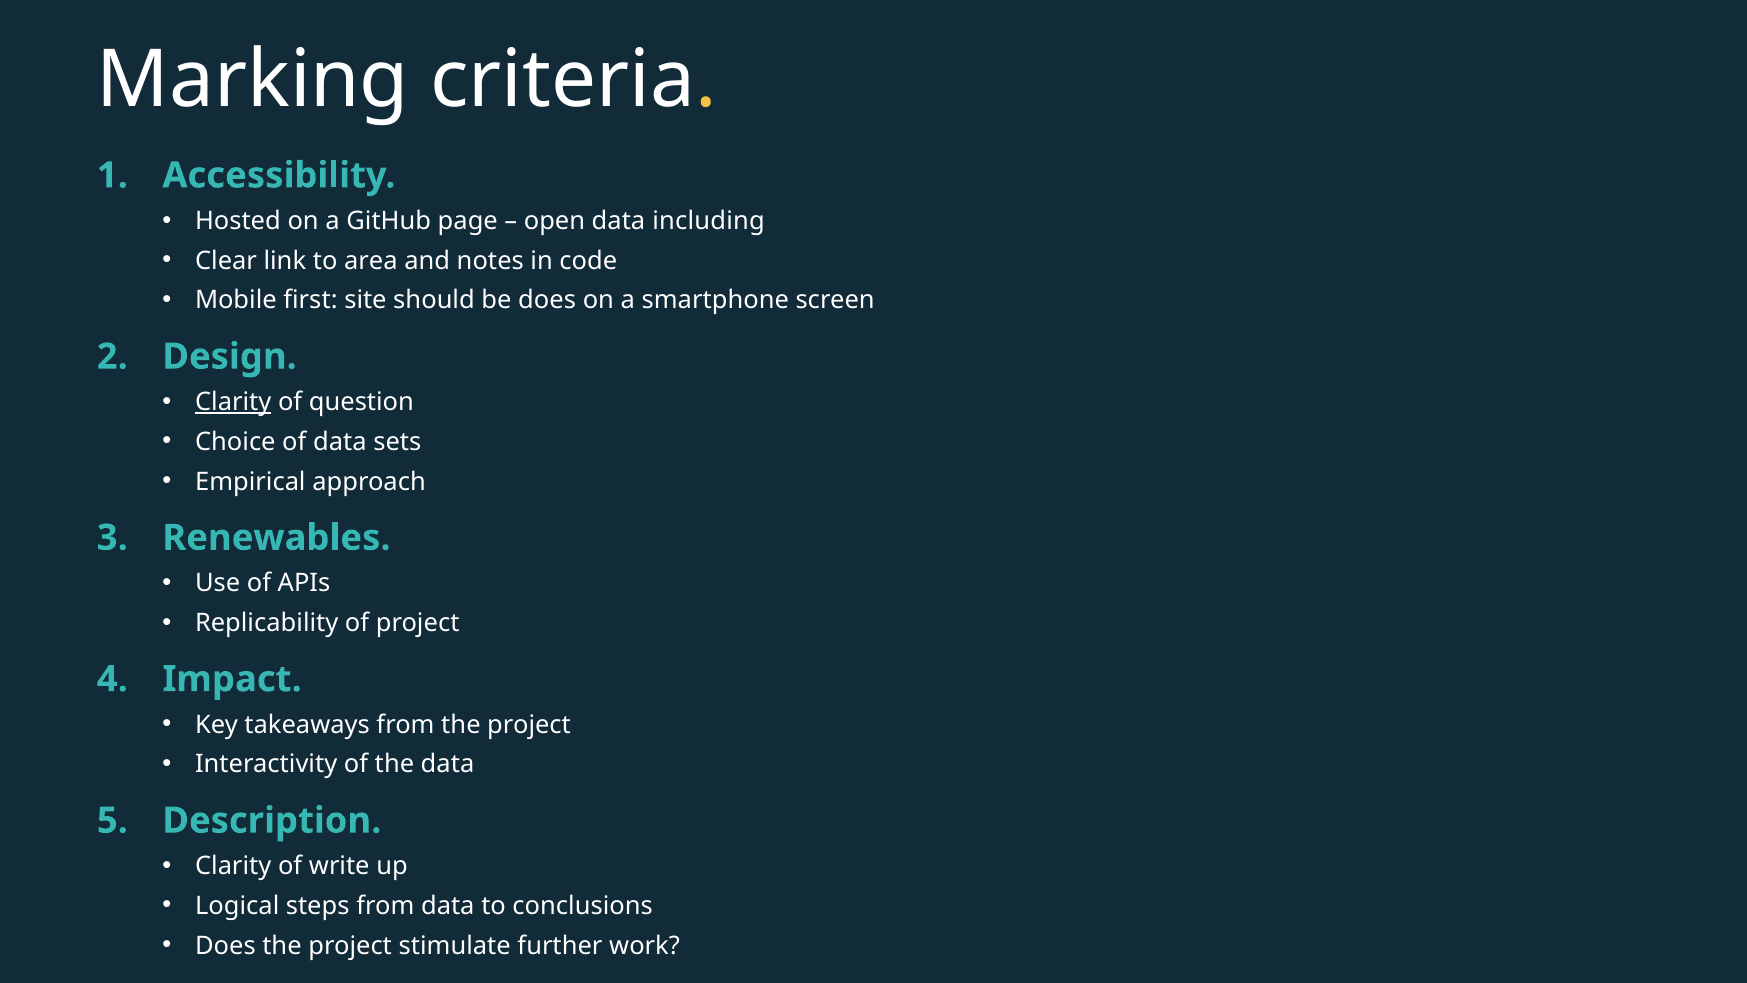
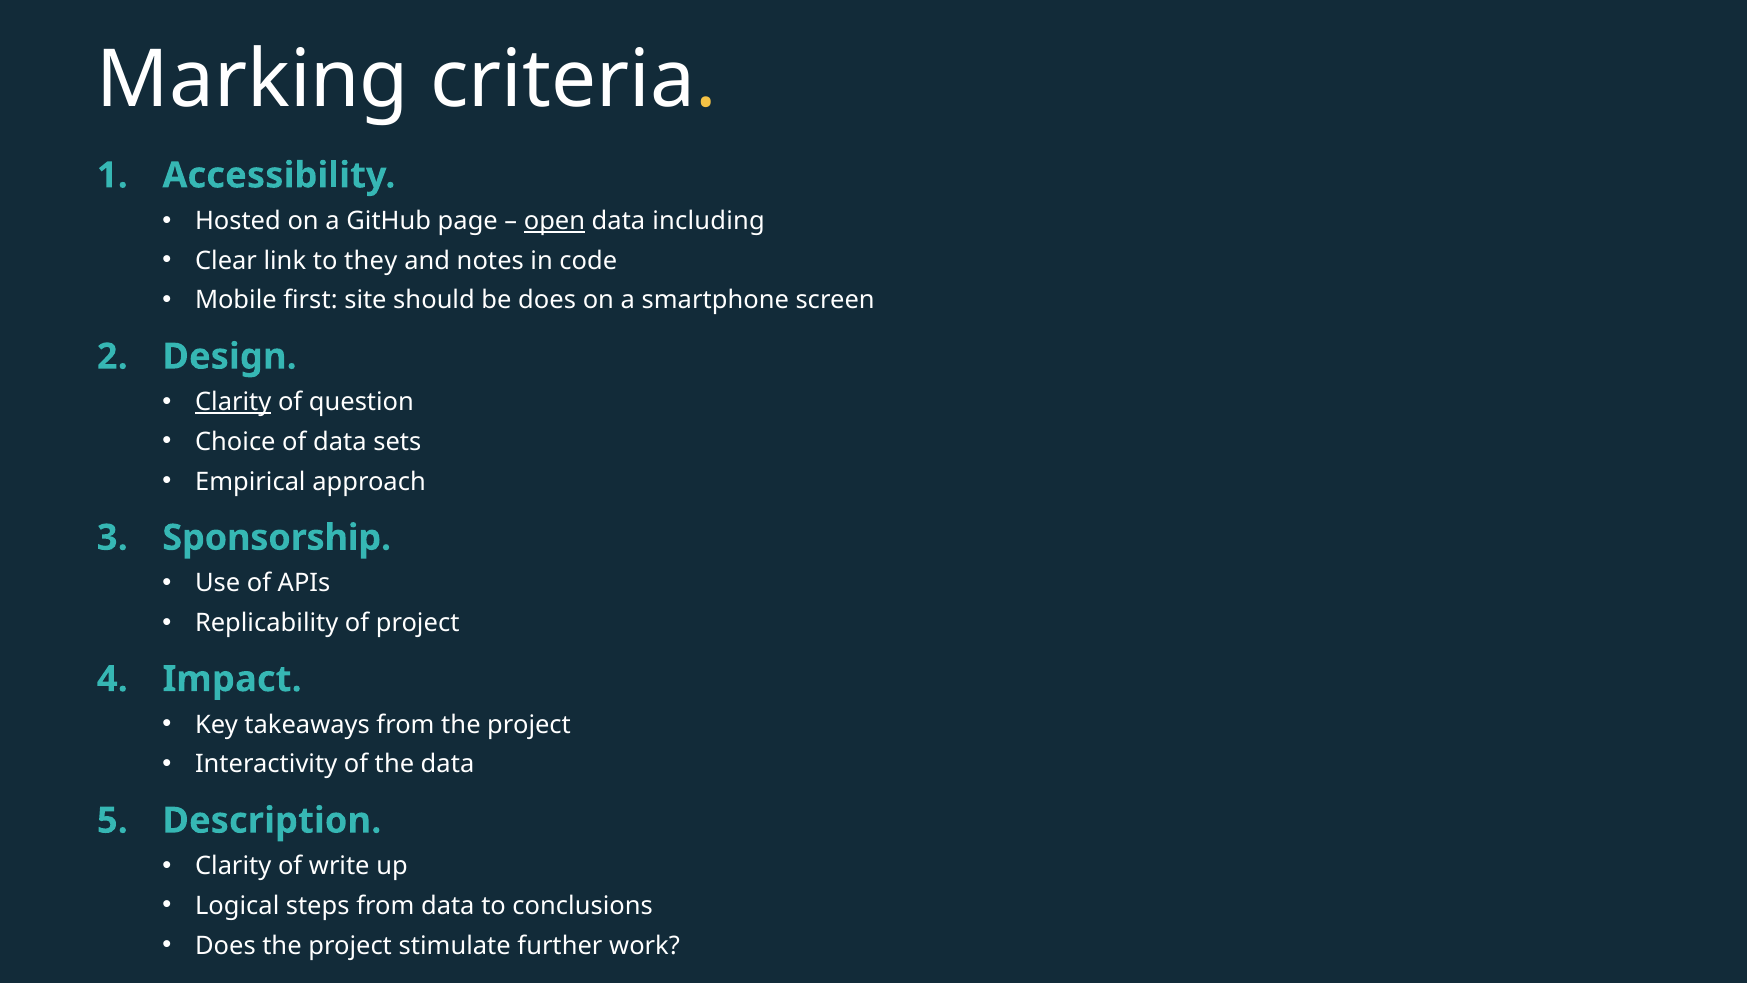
open underline: none -> present
area: area -> they
Renewables: Renewables -> Sponsorship
